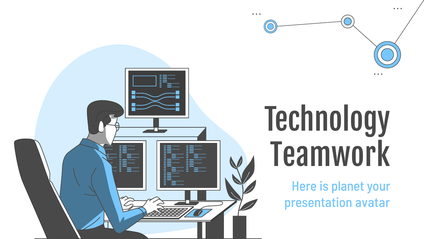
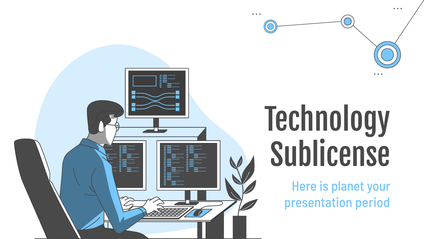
Teamwork: Teamwork -> Sublicense
avatar: avatar -> period
